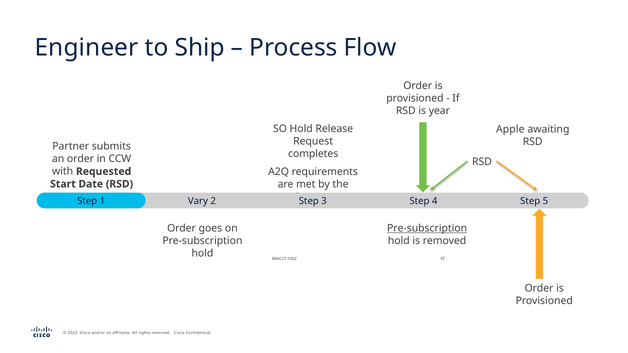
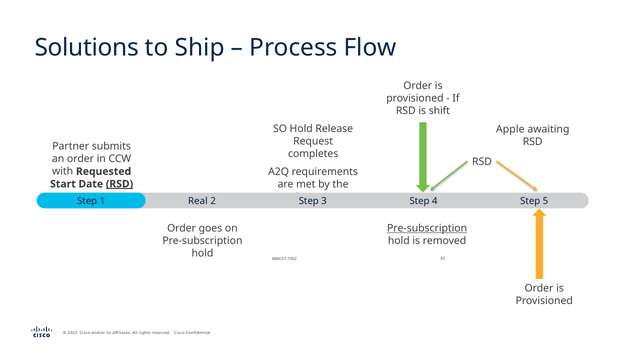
Engineer: Engineer -> Solutions
year: year -> shift
RSD at (119, 184) underline: none -> present
Vary: Vary -> Real
